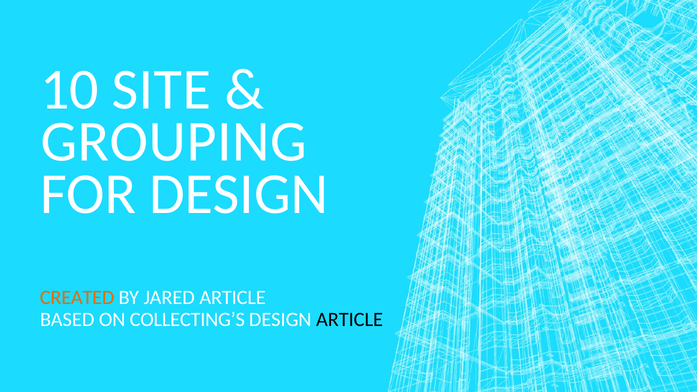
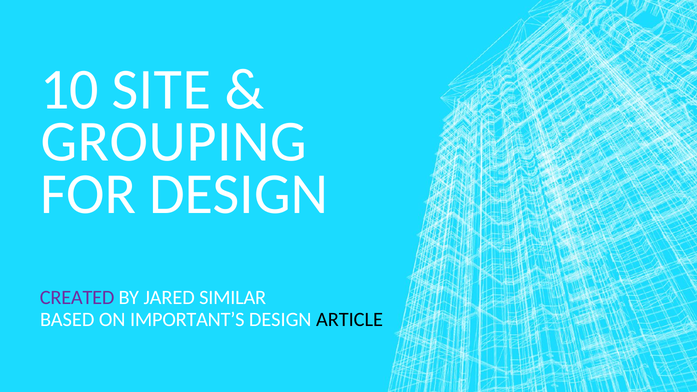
CREATED colour: orange -> purple
JARED ARTICLE: ARTICLE -> SIMILAR
COLLECTING’S: COLLECTING’S -> IMPORTANT’S
